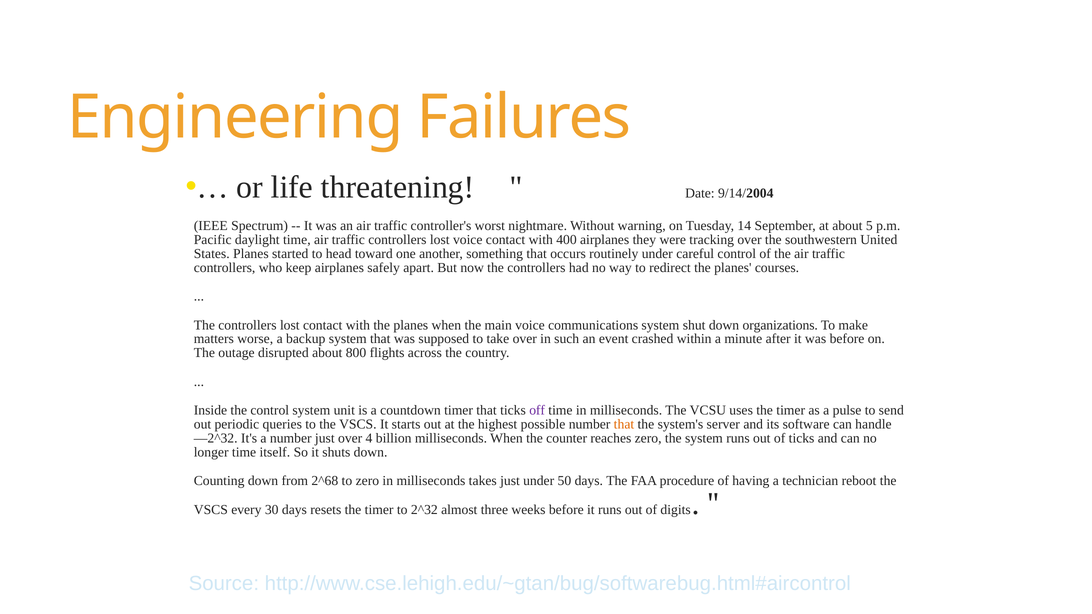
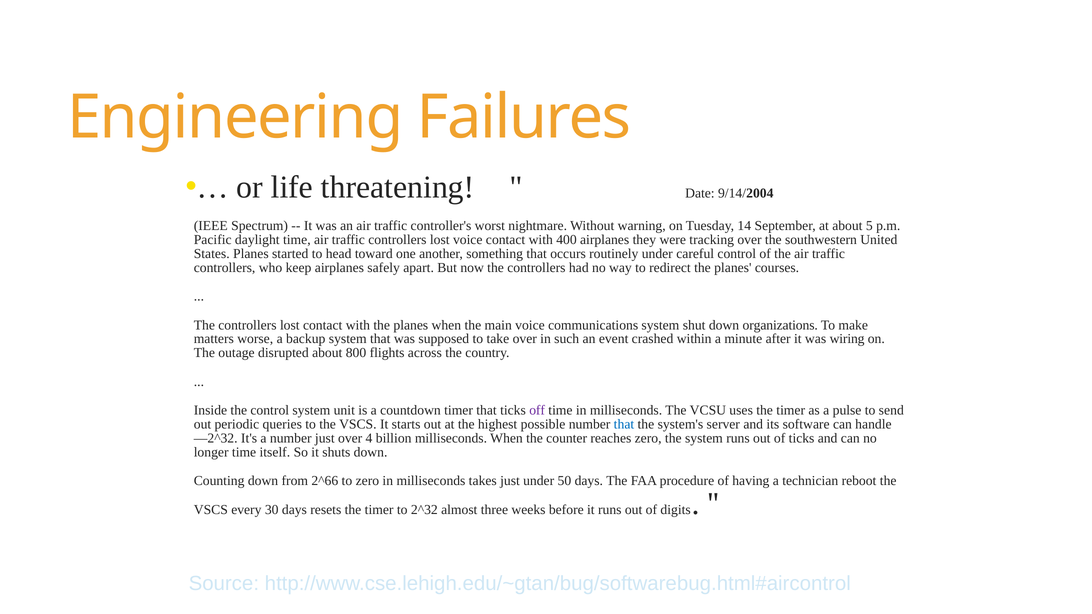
was before: before -> wiring
that at (624, 424) colour: orange -> blue
2^68: 2^68 -> 2^66
